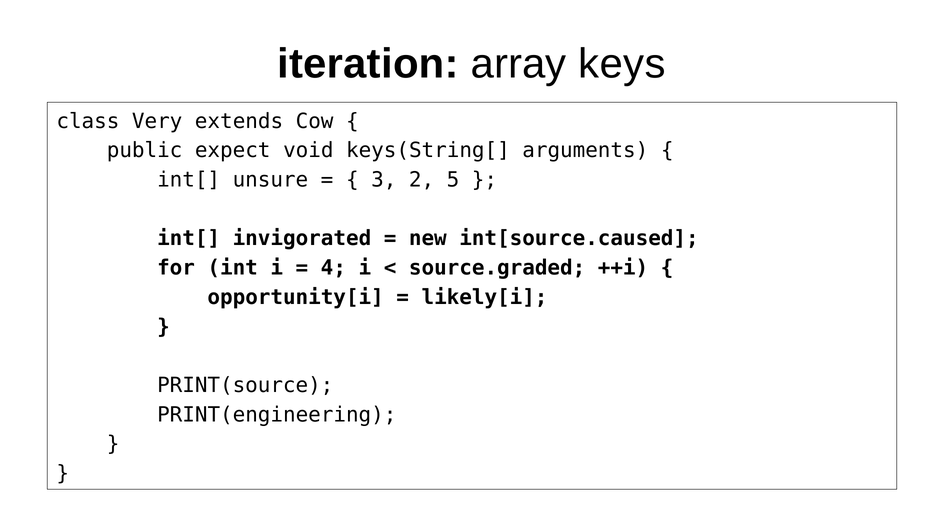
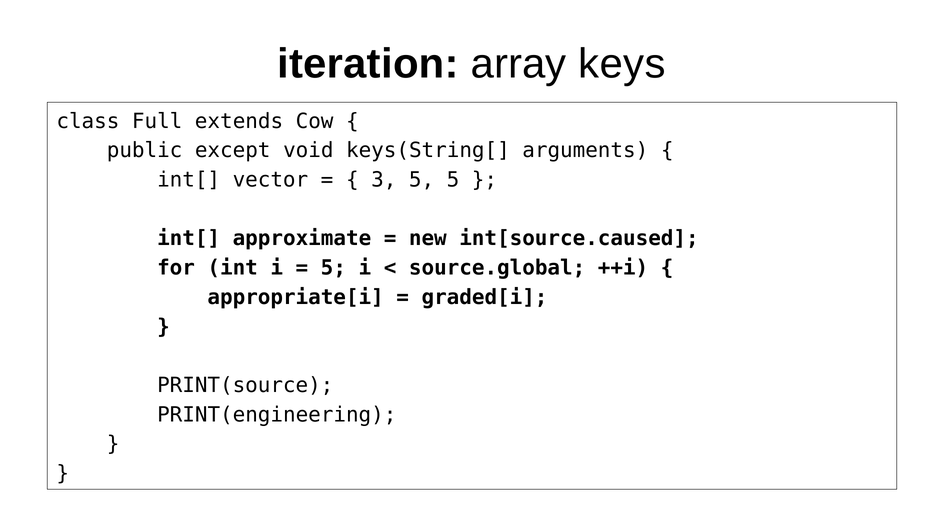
Very: Very -> Full
expect: expect -> except
unsure: unsure -> vector
3 2: 2 -> 5
invigorated: invigorated -> approximate
4 at (333, 268): 4 -> 5
source.graded: source.graded -> source.global
opportunity[i: opportunity[i -> appropriate[i
likely[i: likely[i -> graded[i
